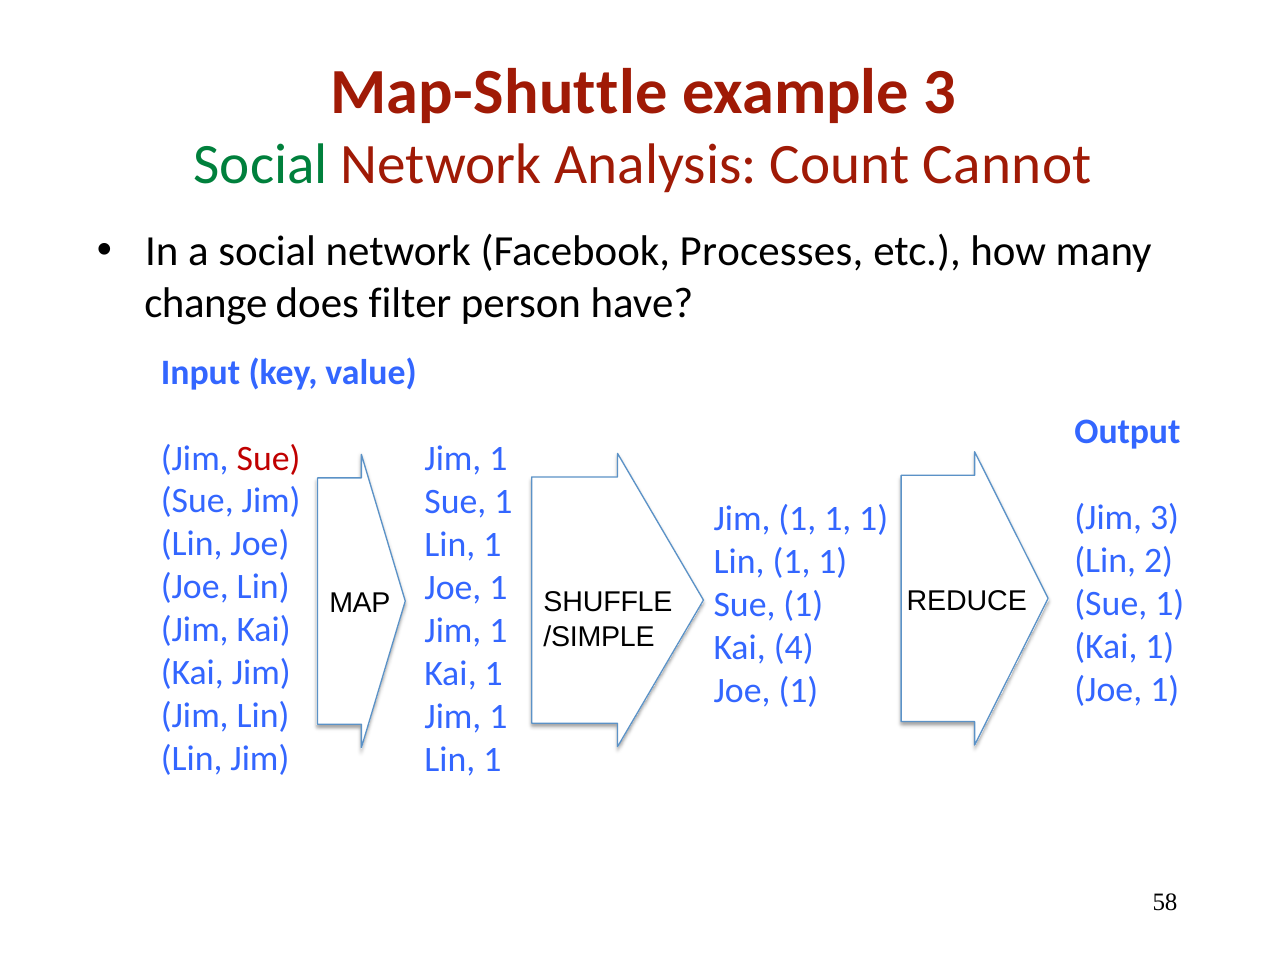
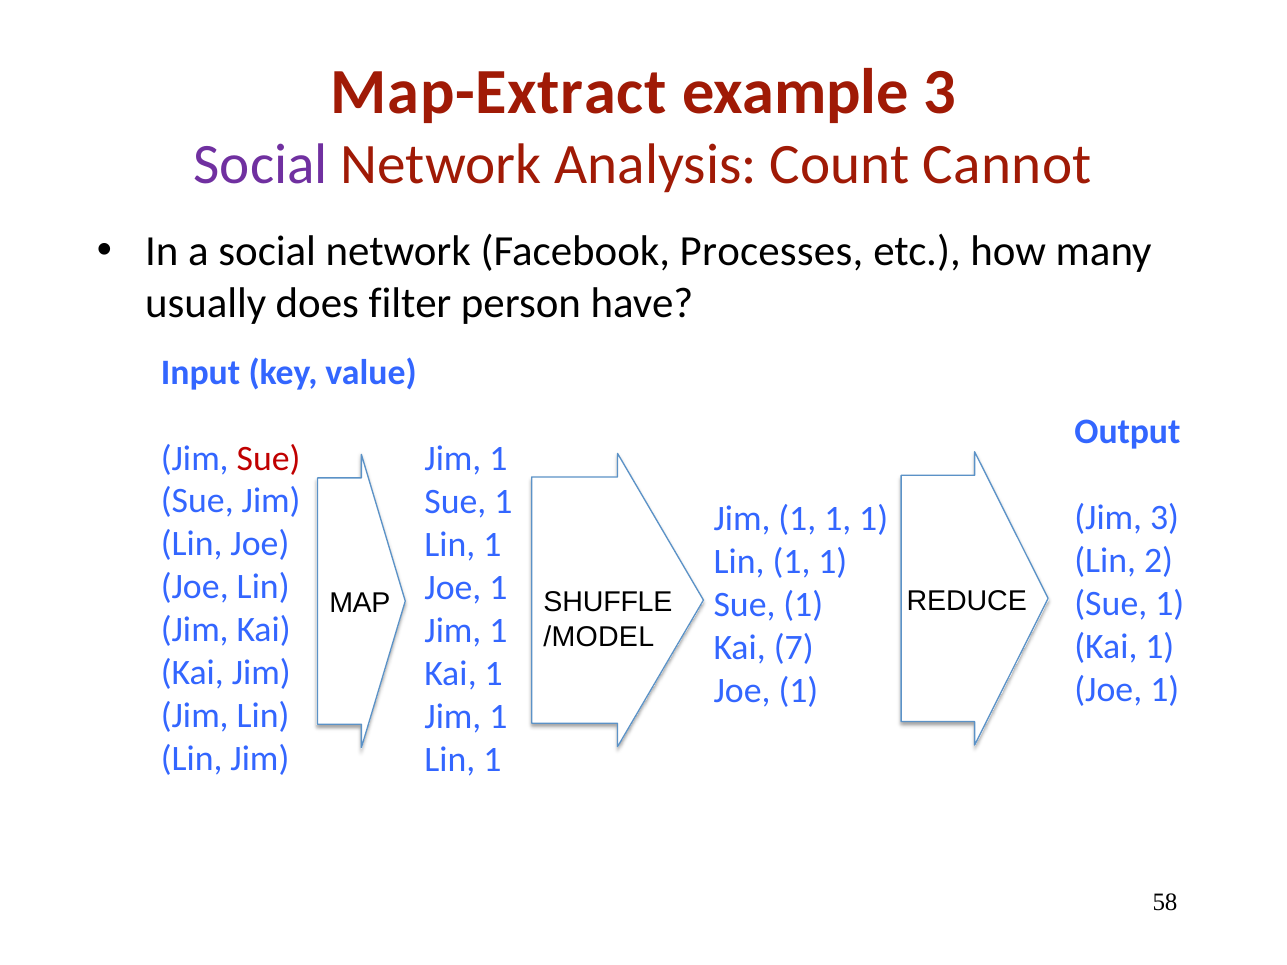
Map-Shuttle: Map-Shuttle -> Map-Extract
Social at (261, 165) colour: green -> purple
change: change -> usually
/SIMPLE: /SIMPLE -> /MODEL
4: 4 -> 7
